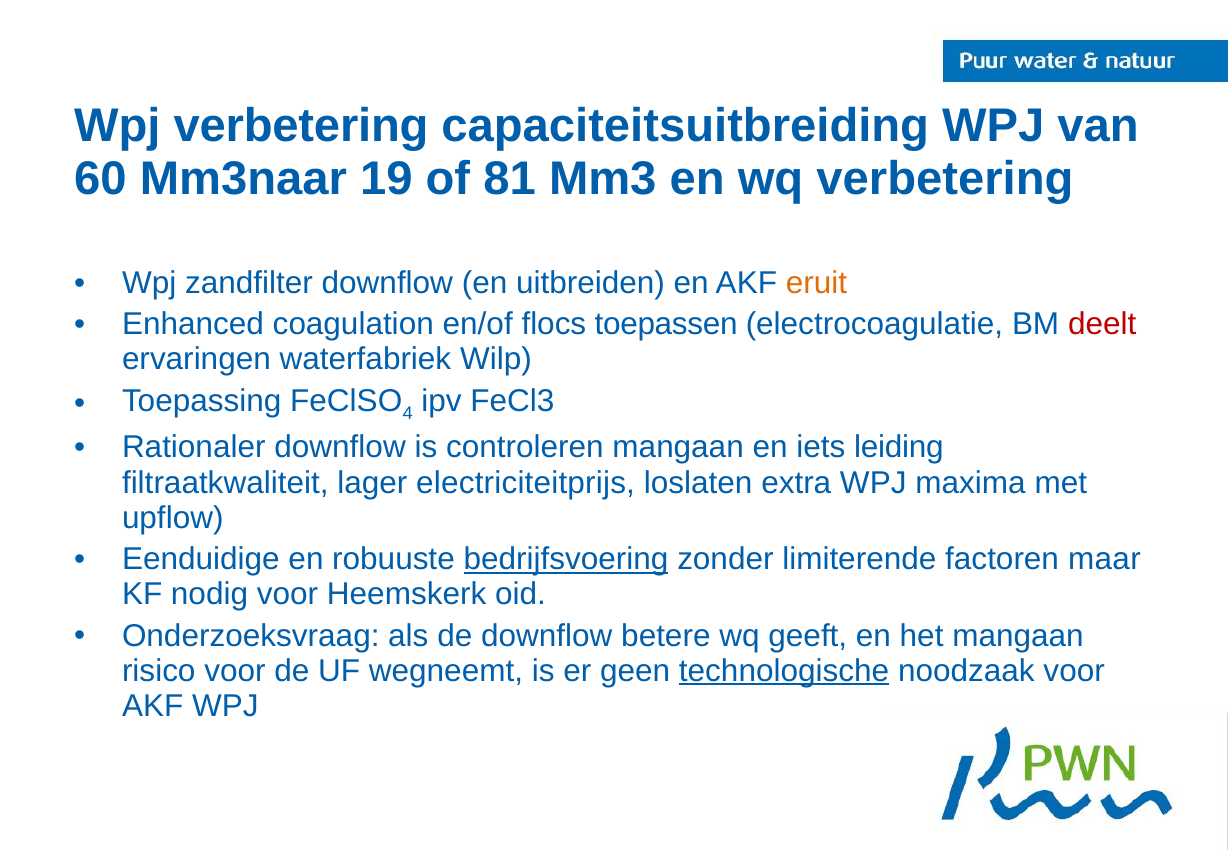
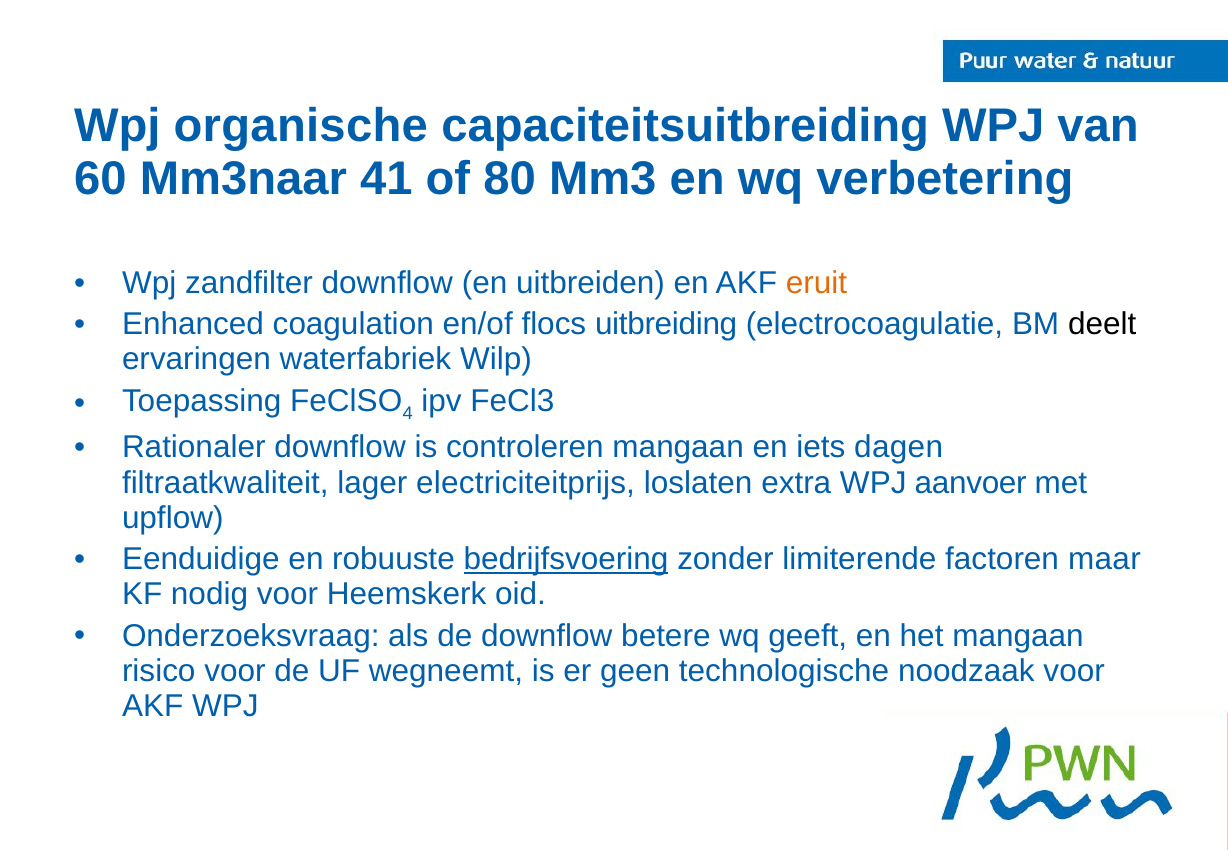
Wpj verbetering: verbetering -> organische
19: 19 -> 41
81: 81 -> 80
toepassen: toepassen -> uitbreiding
deelt colour: red -> black
leiding: leiding -> dagen
maxima: maxima -> aanvoer
technologische underline: present -> none
